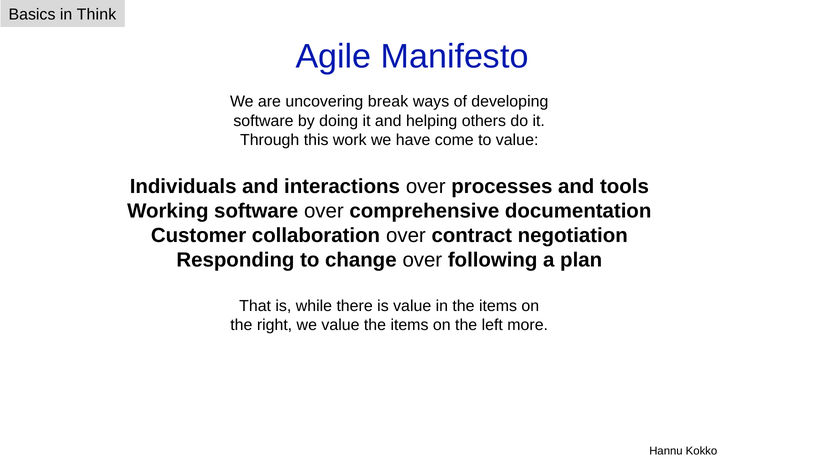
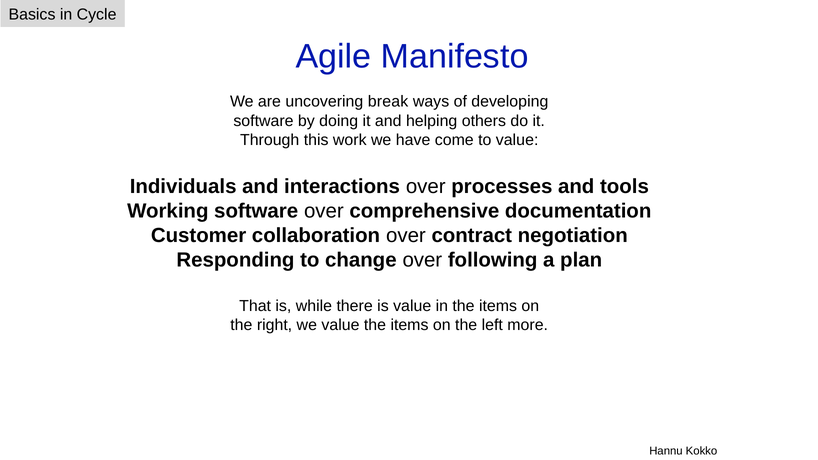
Think: Think -> Cycle
